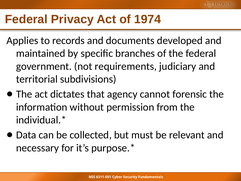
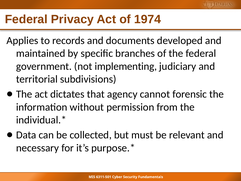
requirements: requirements -> implementing
